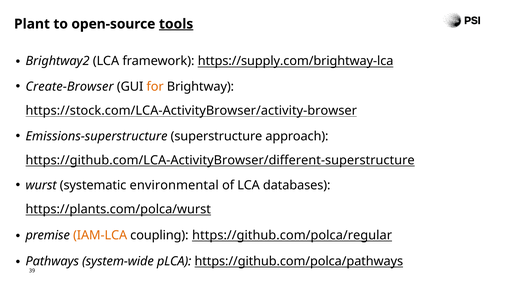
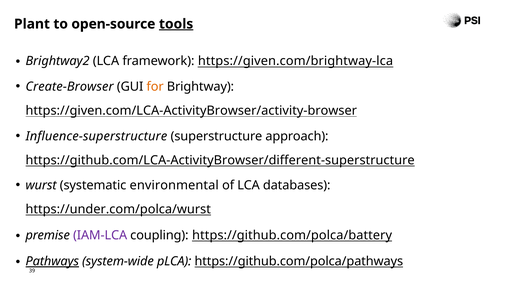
https://supply.com/brightway-lca: https://supply.com/brightway-lca -> https://given.com/brightway-lca
https://stock.com/LCA-ActivityBrowser/activity-browser: https://stock.com/LCA-ActivityBrowser/activity-browser -> https://given.com/LCA-ActivityBrowser/activity-browser
Emissions-superstructure: Emissions-superstructure -> Influence-superstructure
https://plants.com/polca/wurst: https://plants.com/polca/wurst -> https://under.com/polca/wurst
IAM-LCA colour: orange -> purple
https://github.com/polca/regular: https://github.com/polca/regular -> https://github.com/polca/battery
Pathways underline: none -> present
